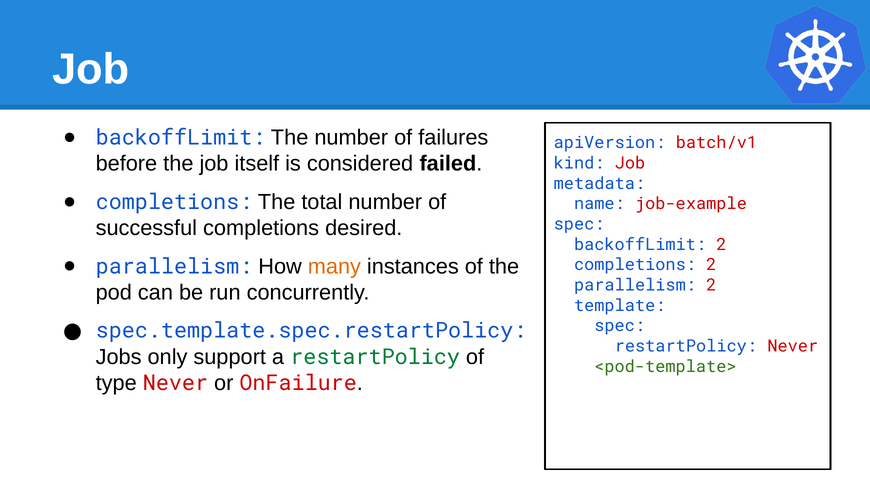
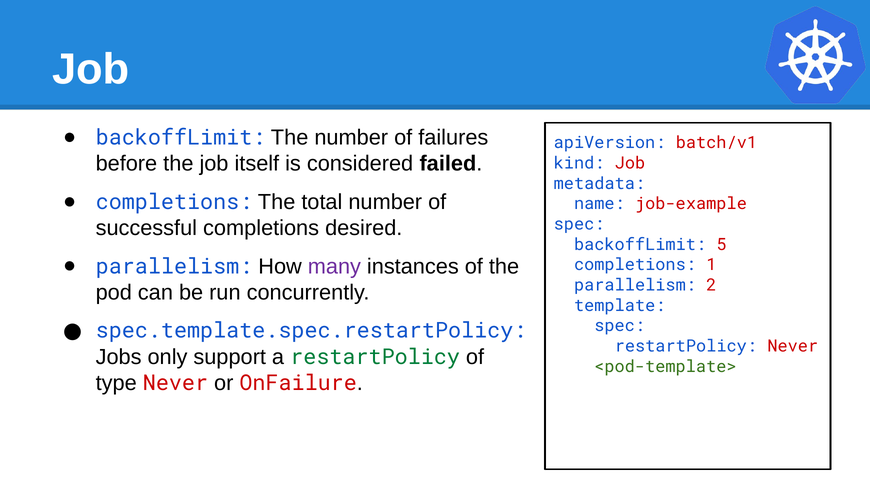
backoffLimit 2: 2 -> 5
many colour: orange -> purple
completions 2: 2 -> 1
